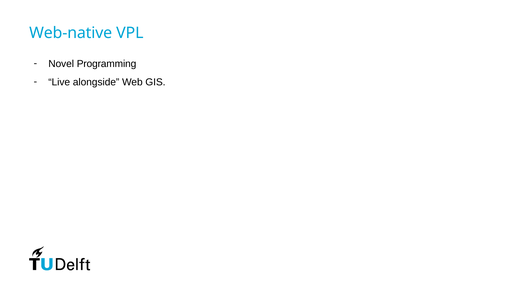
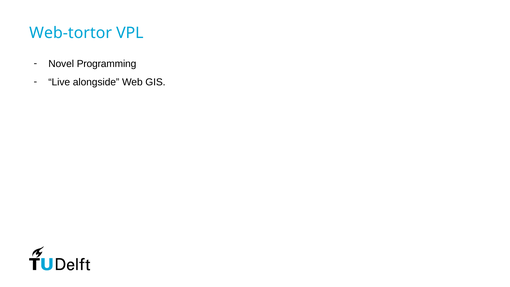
Web-native: Web-native -> Web-tortor
